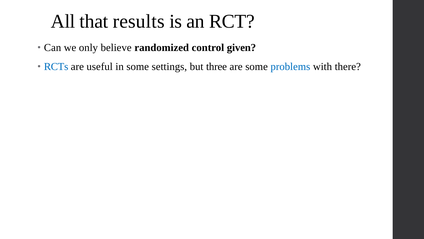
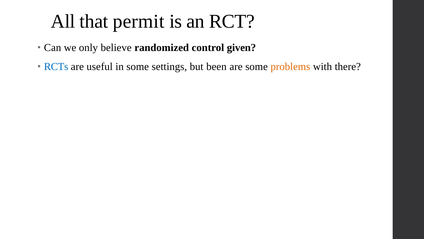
results: results -> permit
three: three -> been
problems colour: blue -> orange
